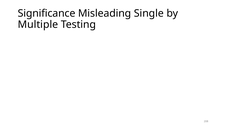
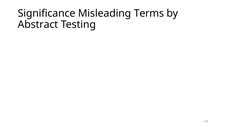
Single: Single -> Terms
Multiple: Multiple -> Abstract
